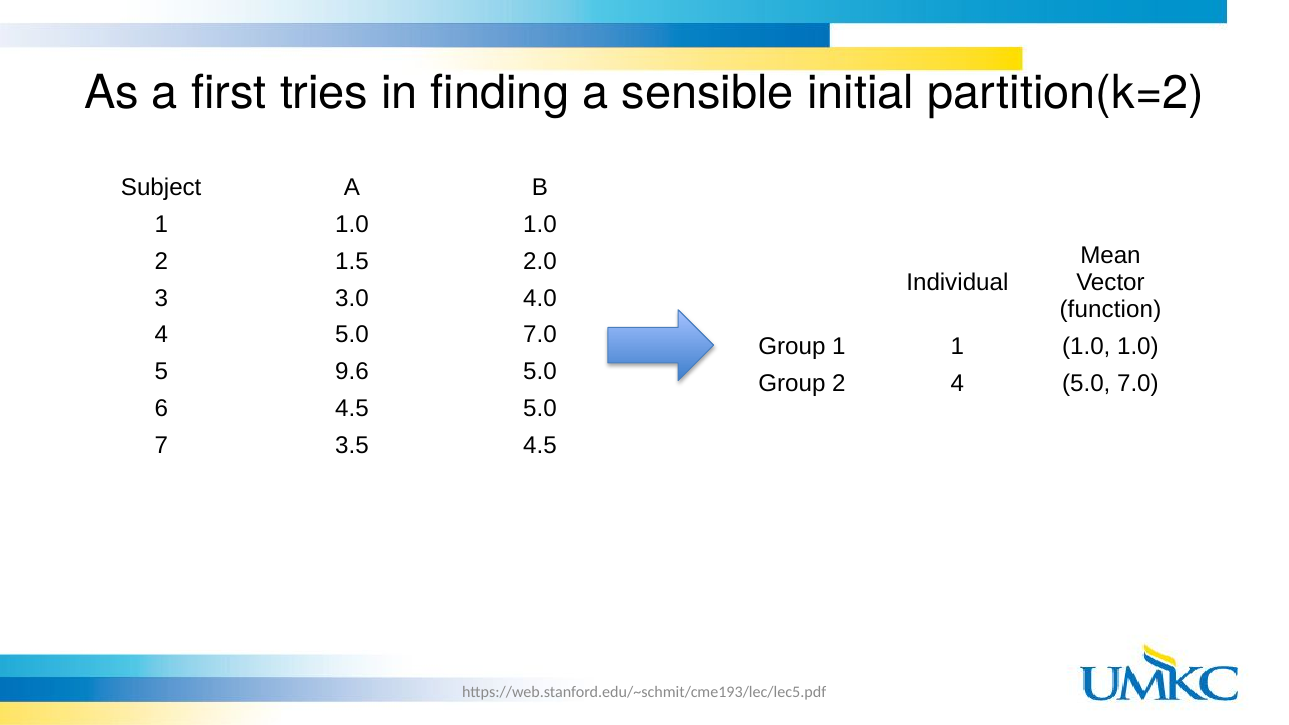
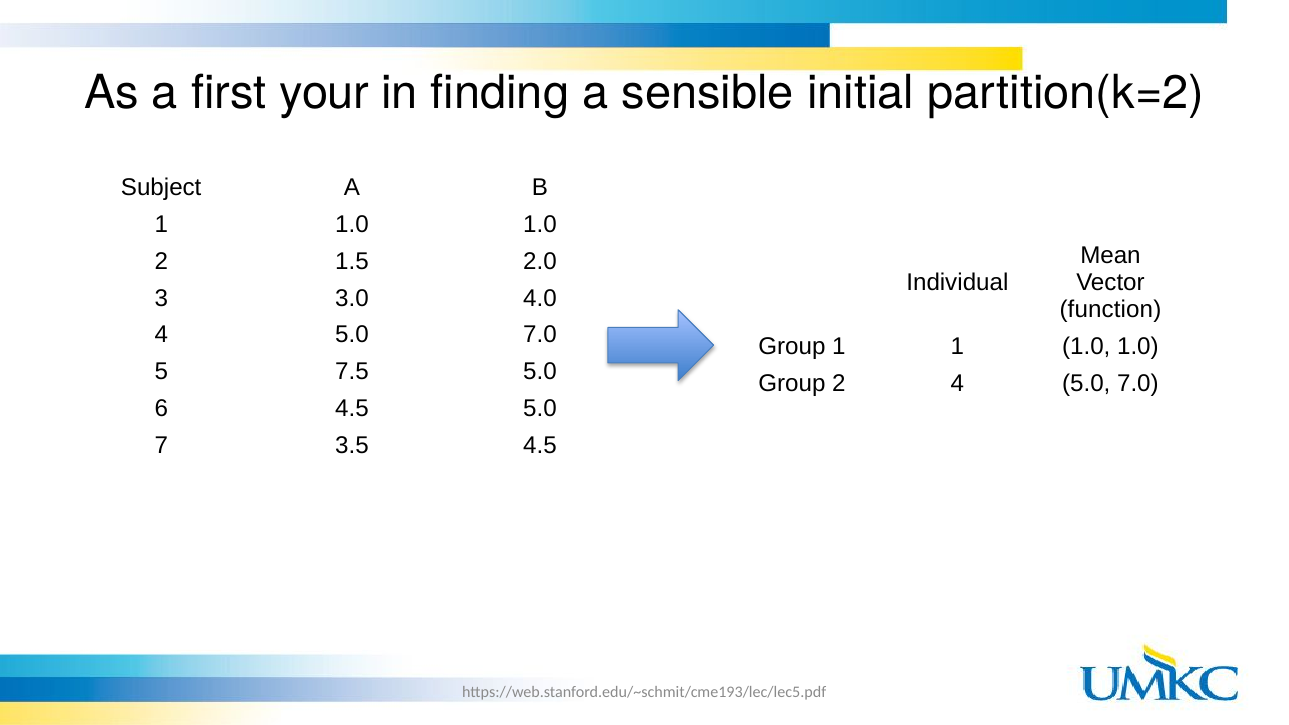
tries: tries -> your
9.6: 9.6 -> 7.5
